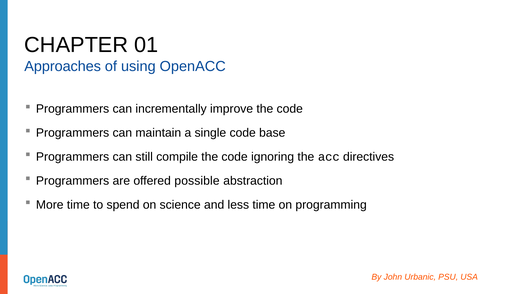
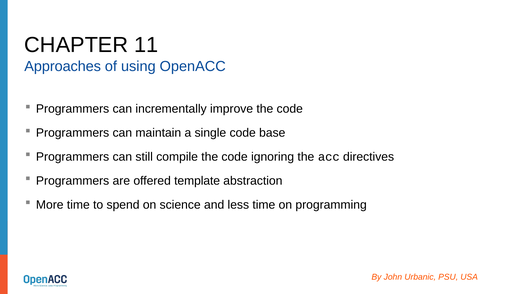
01: 01 -> 11
possible: possible -> template
